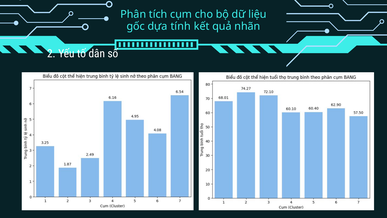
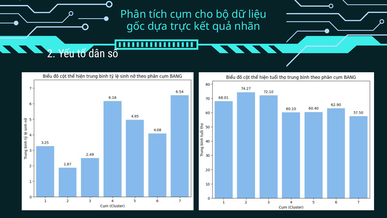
tính: tính -> trực
